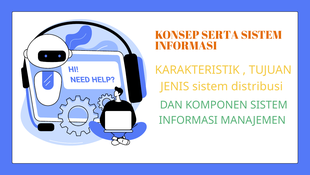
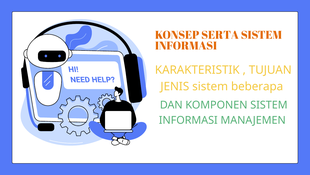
distribusi: distribusi -> beberapa
